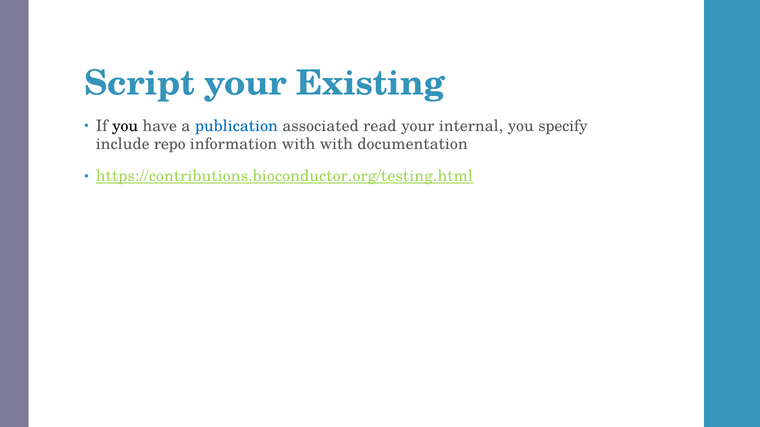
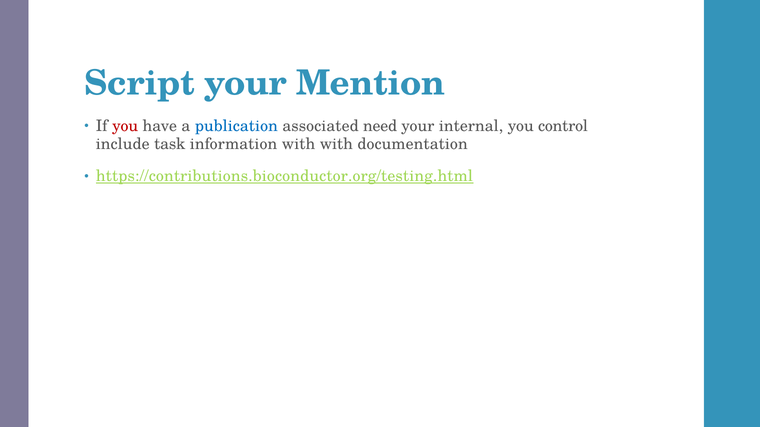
Existing: Existing -> Mention
you at (125, 126) colour: black -> red
read: read -> need
specify: specify -> control
repo: repo -> task
